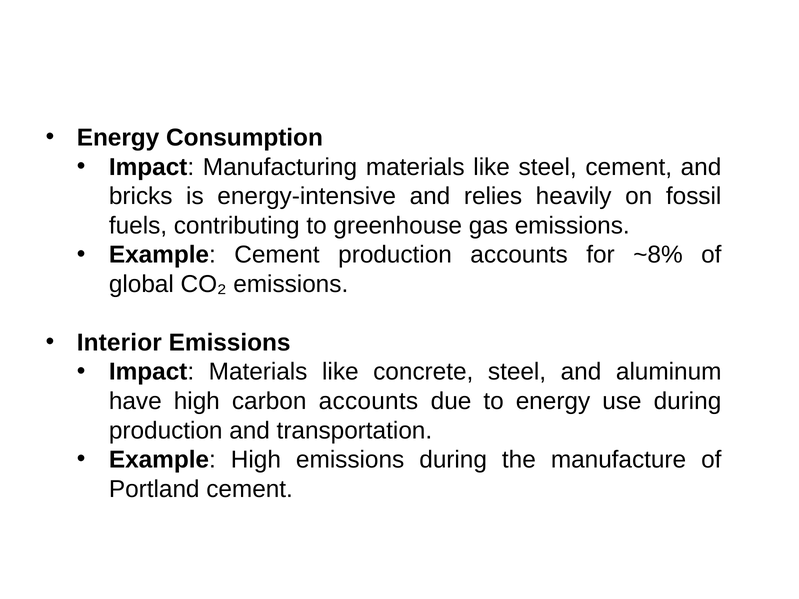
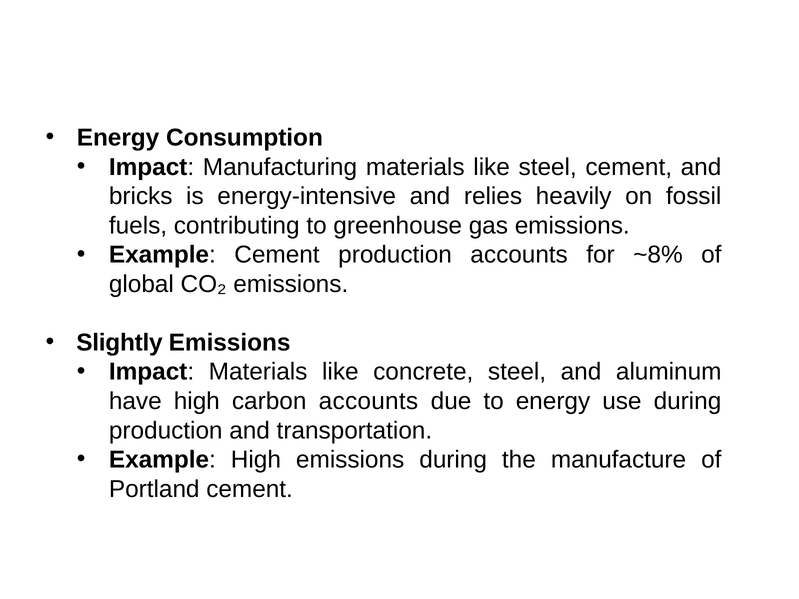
Interior: Interior -> Slightly
